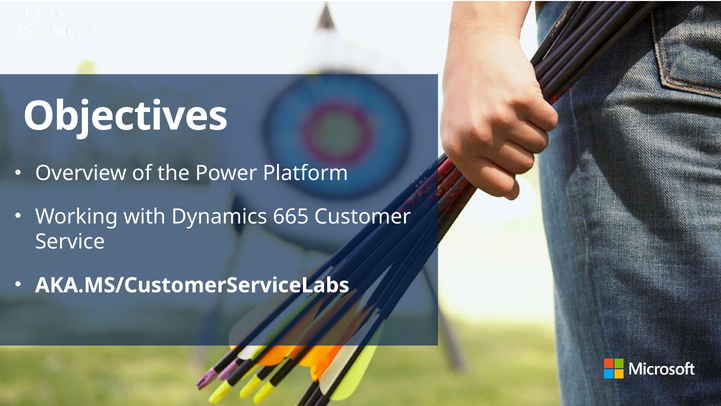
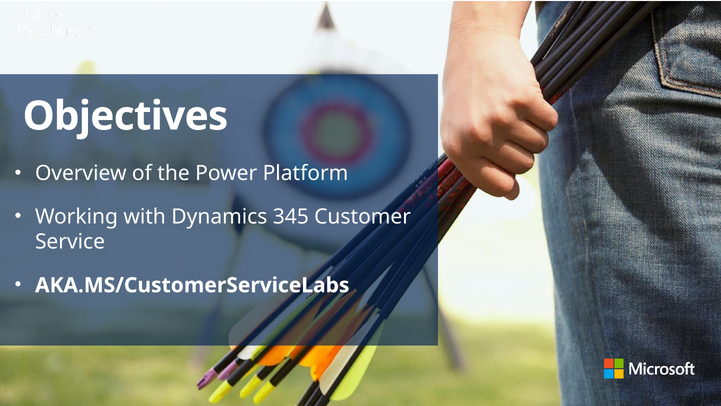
665: 665 -> 345
